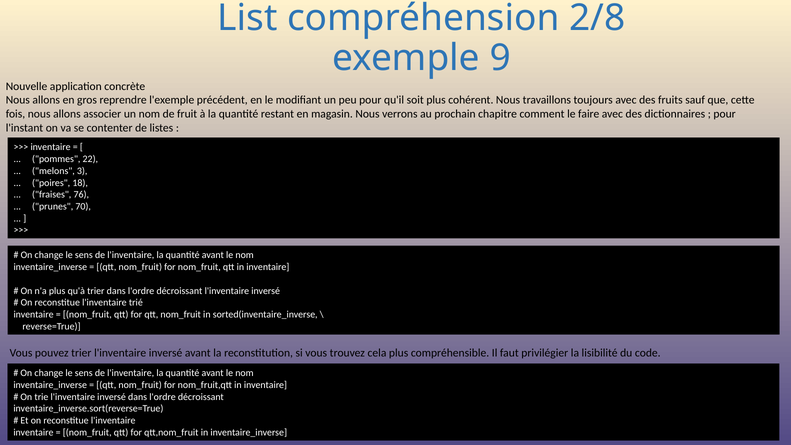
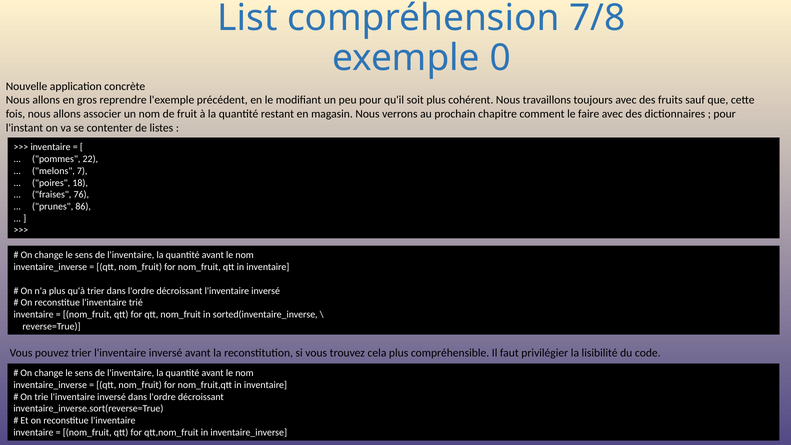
2/8: 2/8 -> 7/8
9: 9 -> 0
3: 3 -> 7
70: 70 -> 86
